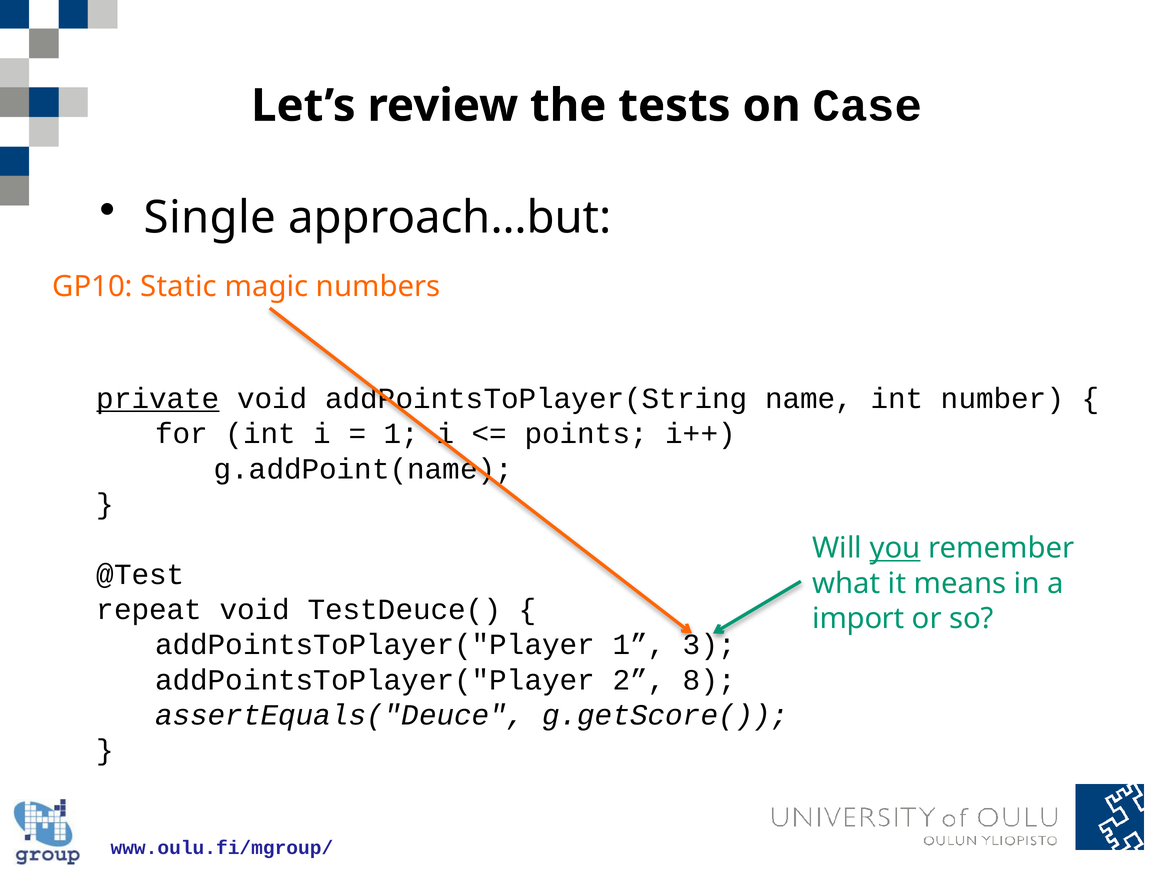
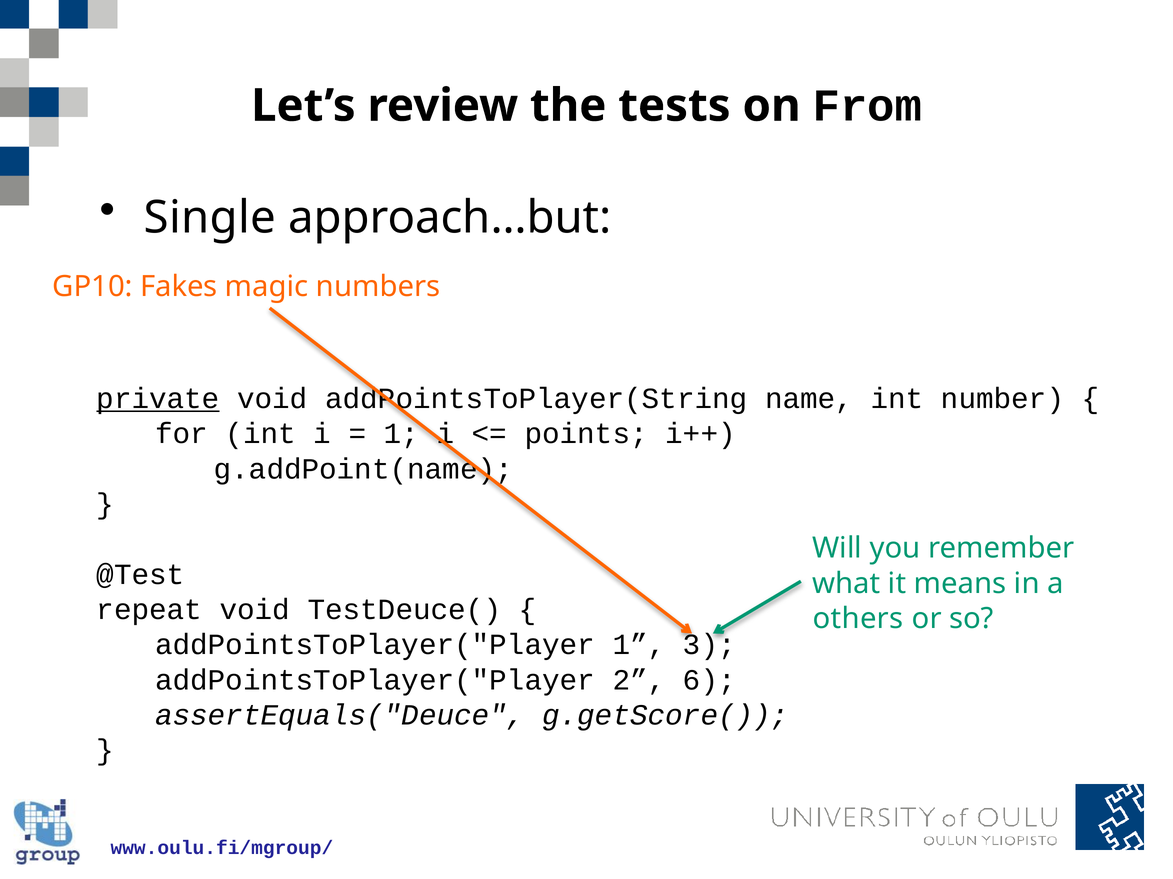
Case: Case -> From
Static: Static -> Fakes
you underline: present -> none
import: import -> others
8: 8 -> 6
